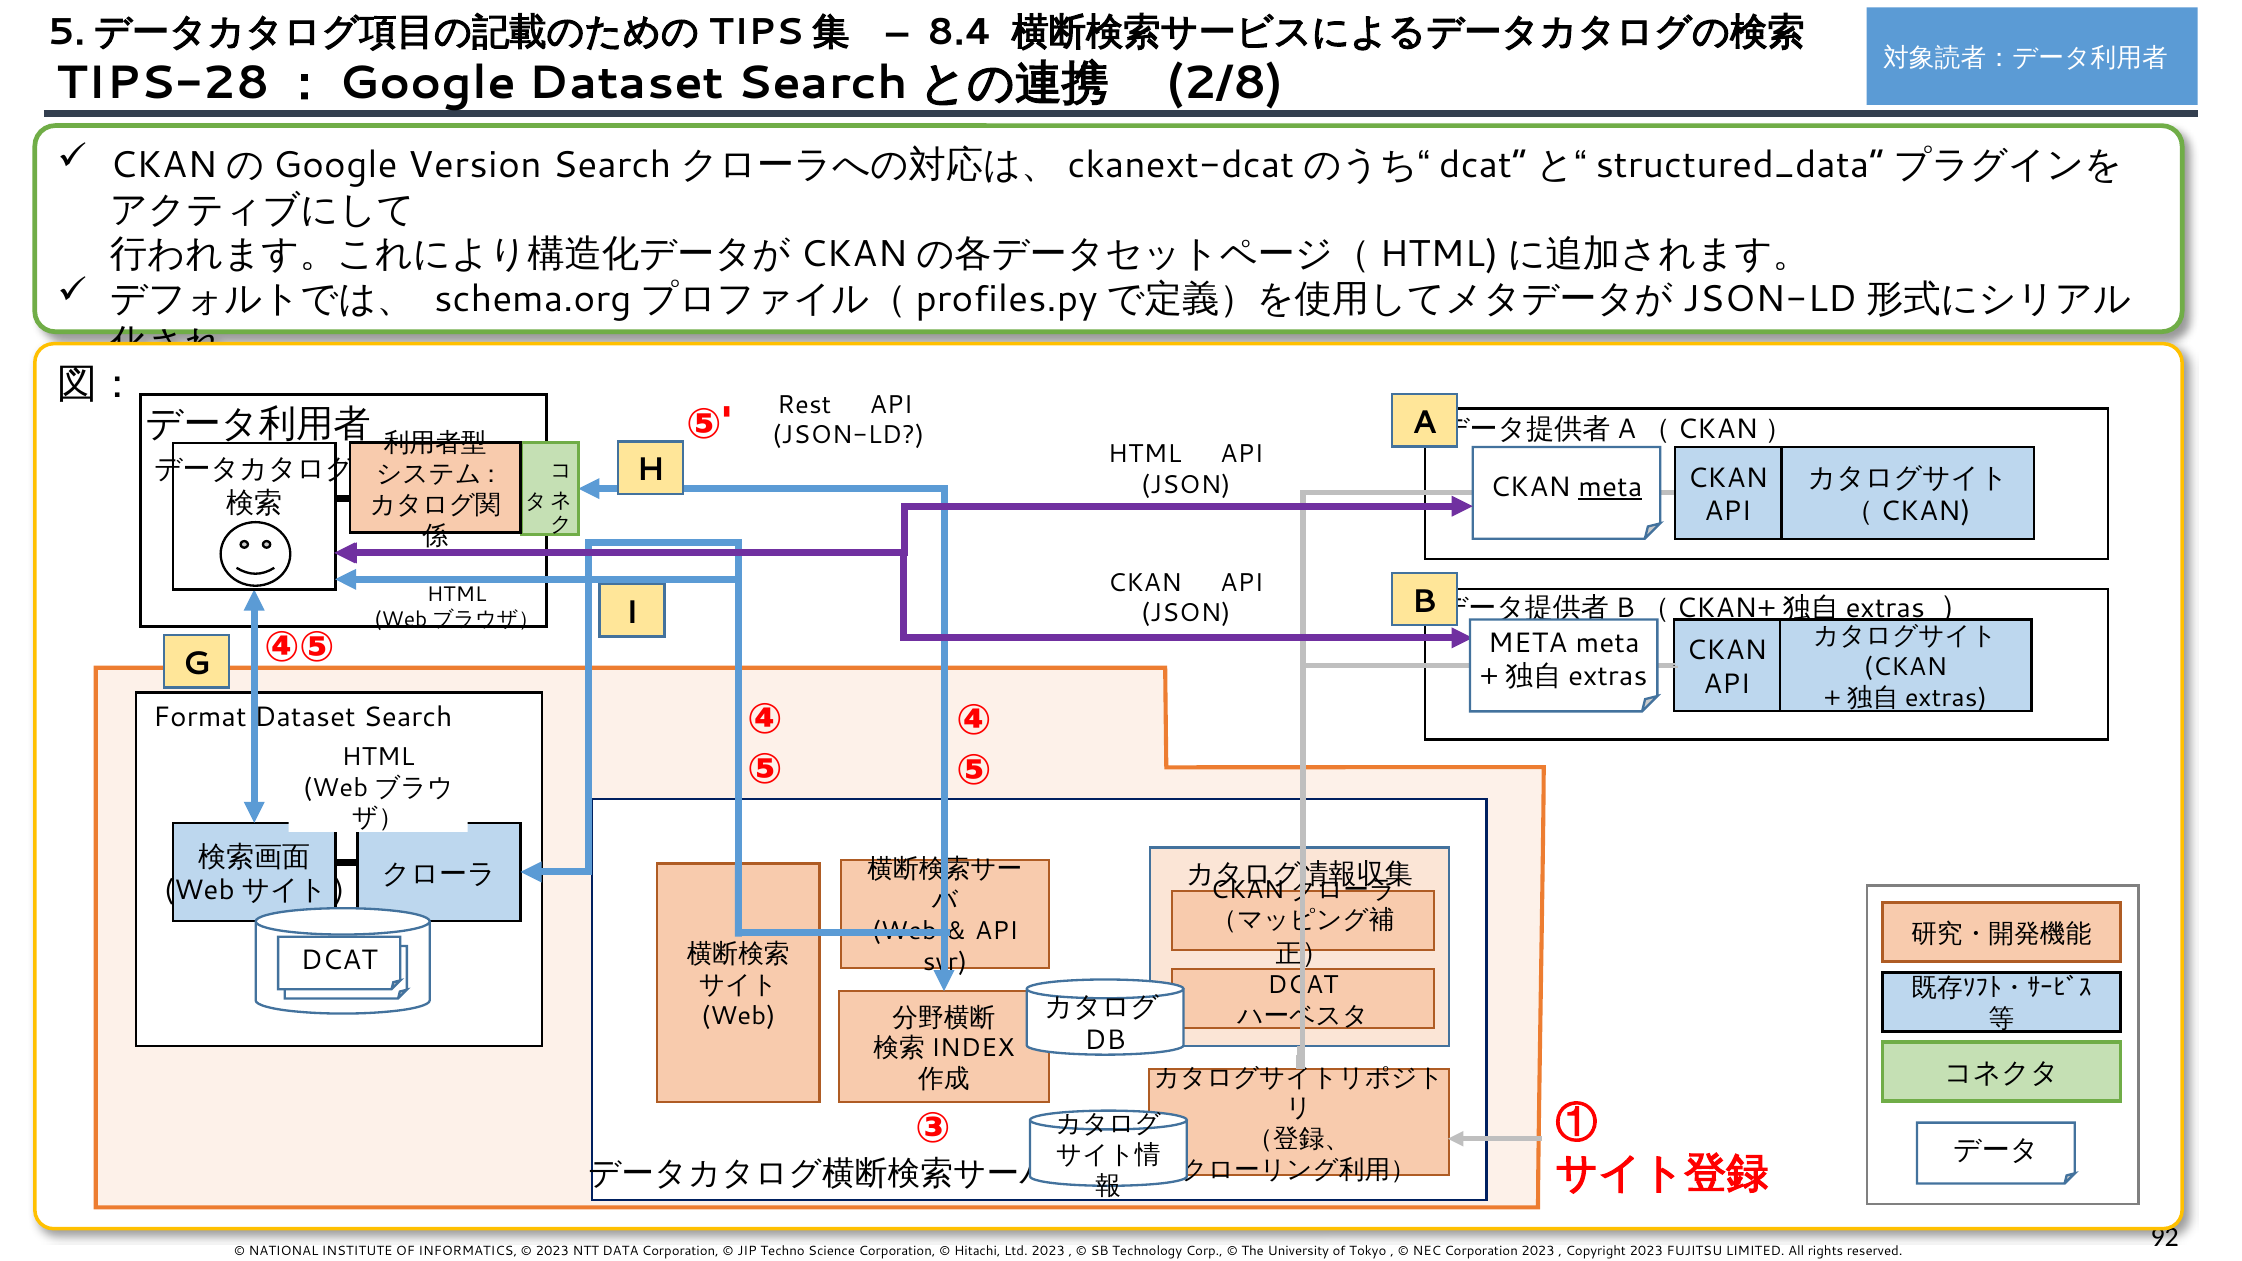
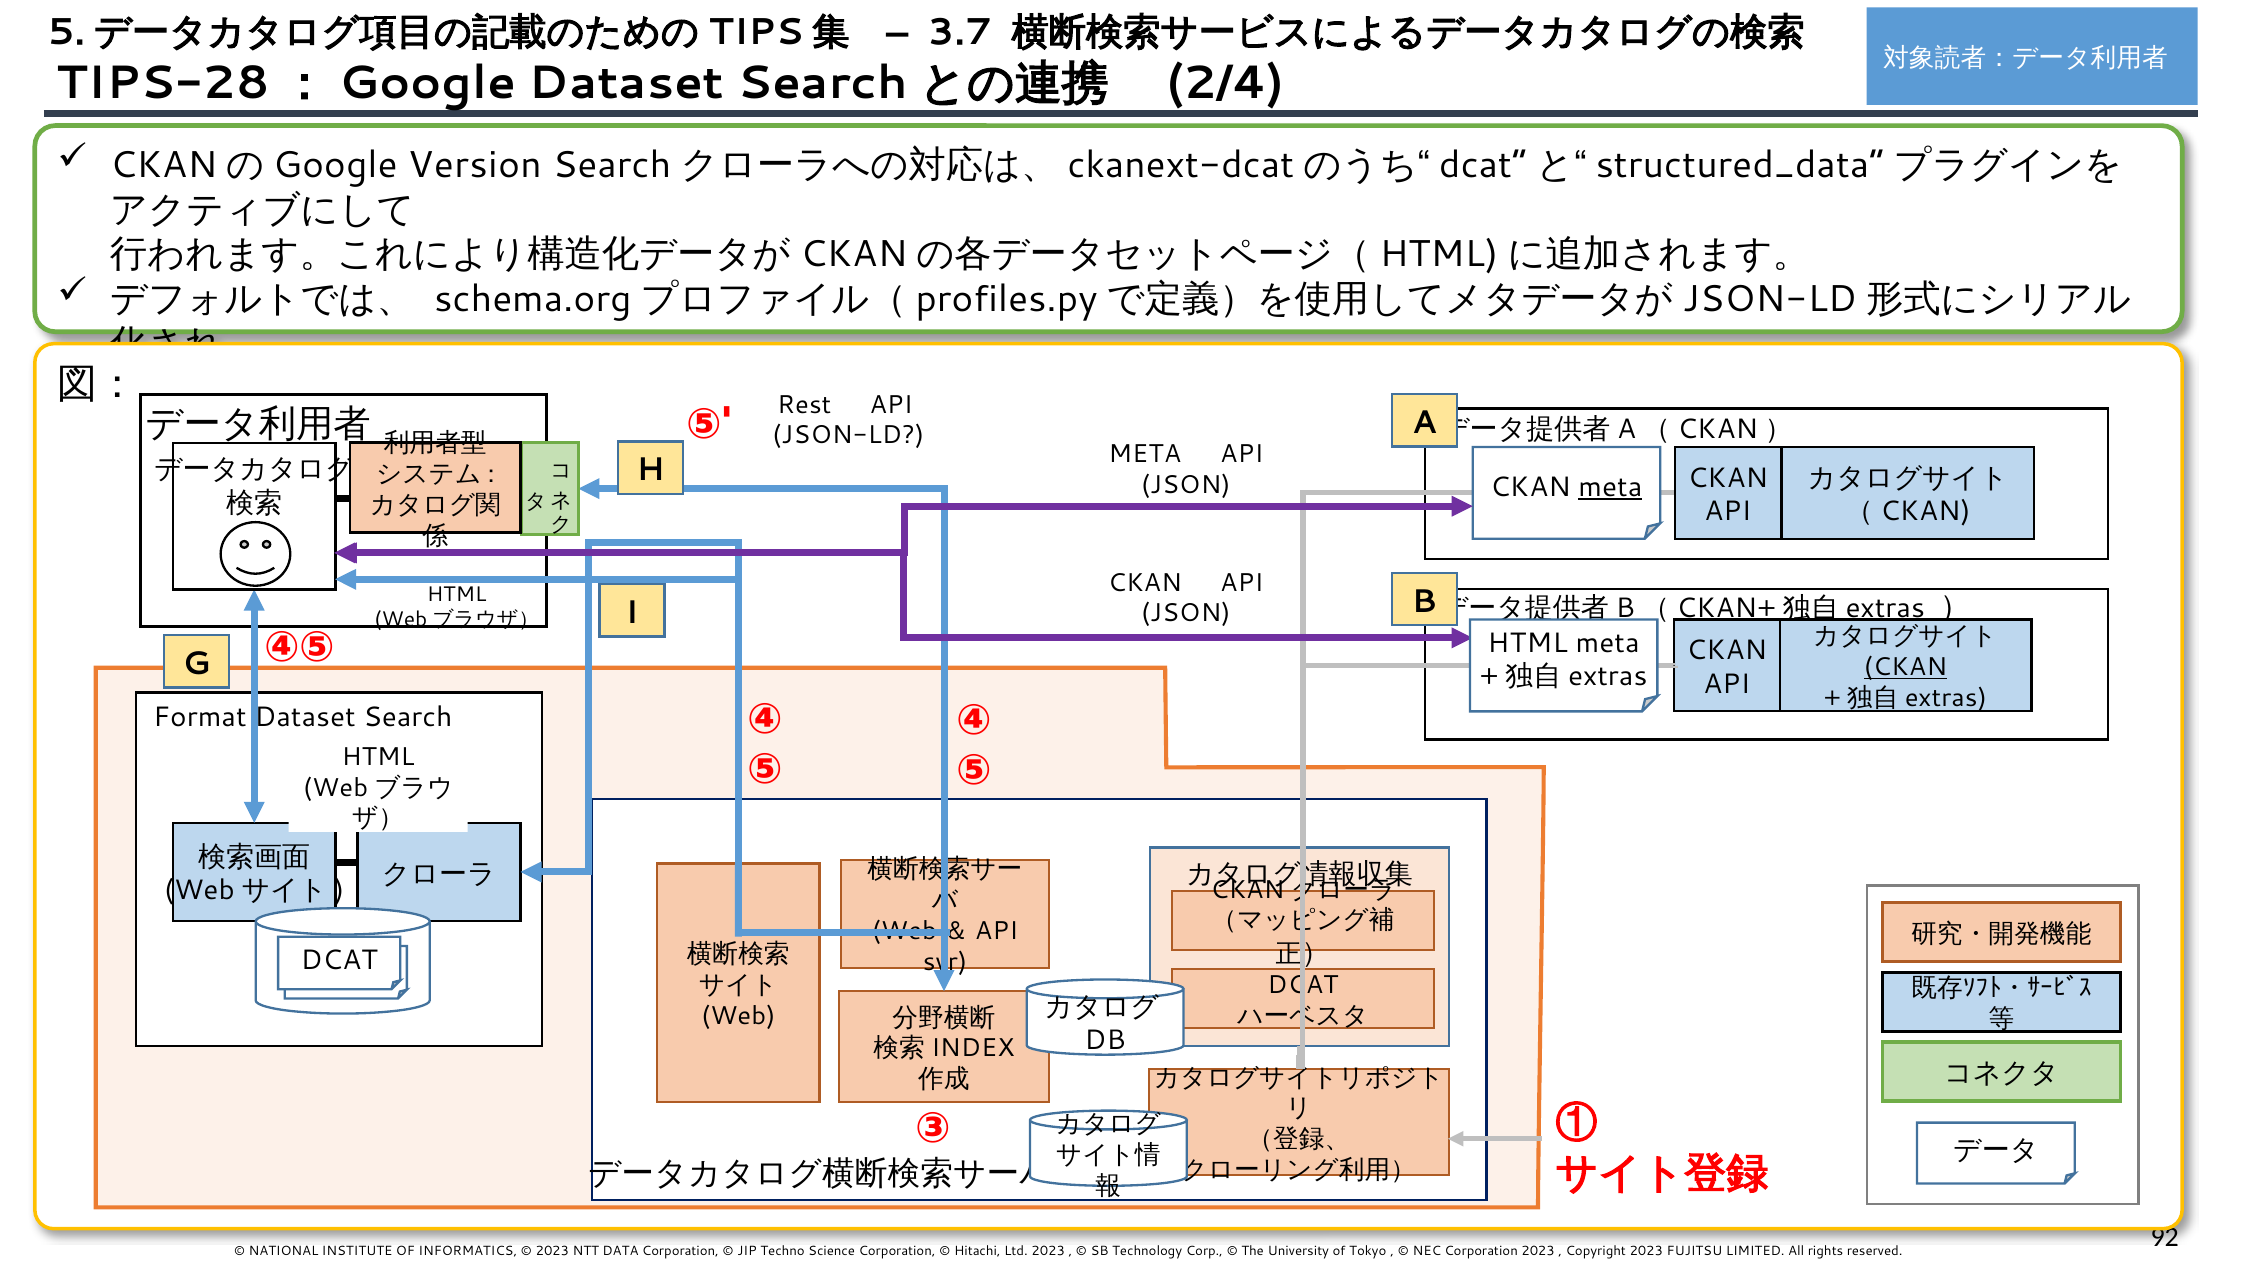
8.4: 8.4 -> 3.7
2/8: 2/8 -> 2/4
HTML at (1145, 454): HTML -> META
META at (1528, 643): META -> HTML
CKAN at (1905, 667) underline: none -> present
